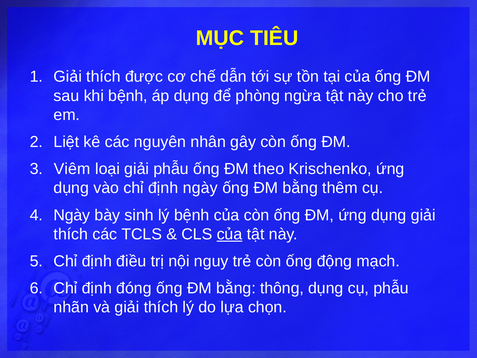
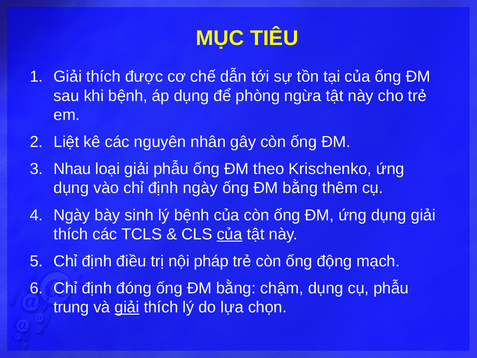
Viêm: Viêm -> Nhau
nguy: nguy -> pháp
thông: thông -> chậm
nhãn: nhãn -> trung
giải at (127, 307) underline: none -> present
